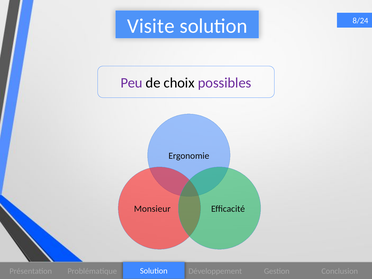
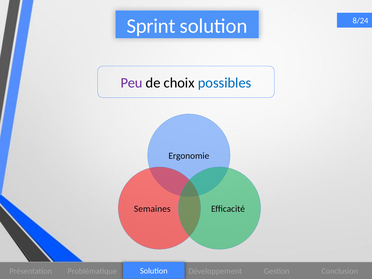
Visite: Visite -> Sprint
possibles colour: purple -> blue
Monsieur: Monsieur -> Semaines
